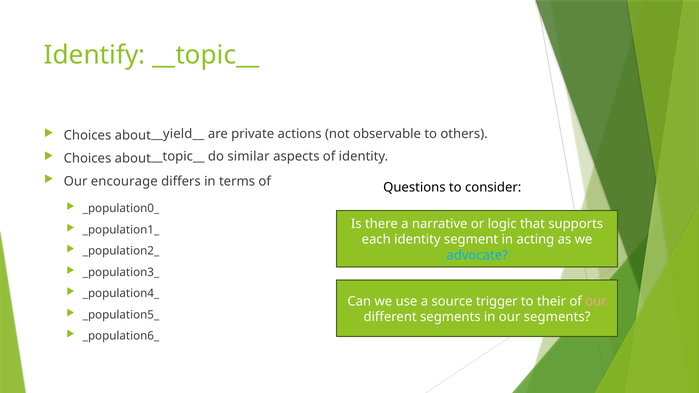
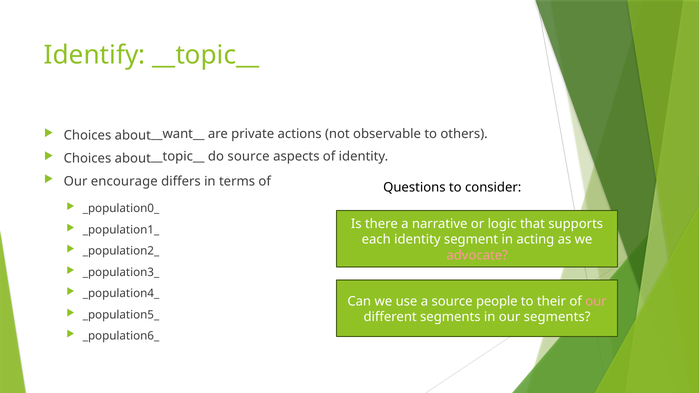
__yield__: __yield__ -> __want__
do similar: similar -> source
advocate colour: light blue -> pink
trigger: trigger -> people
